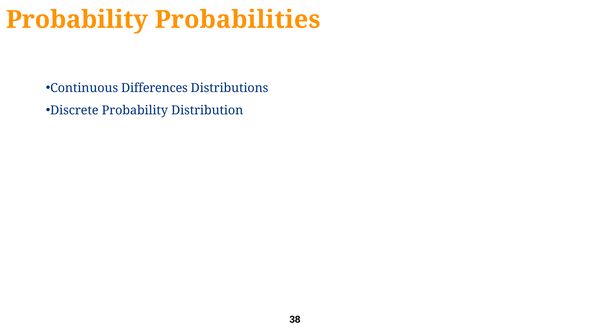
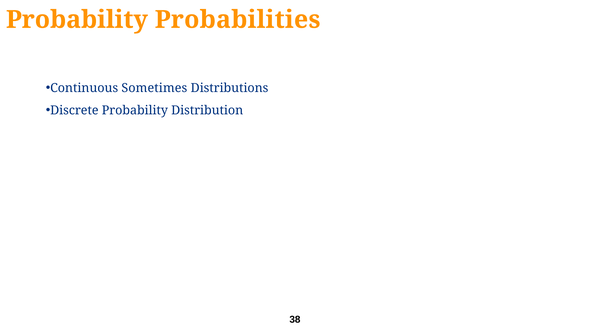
Differences: Differences -> Sometimes
